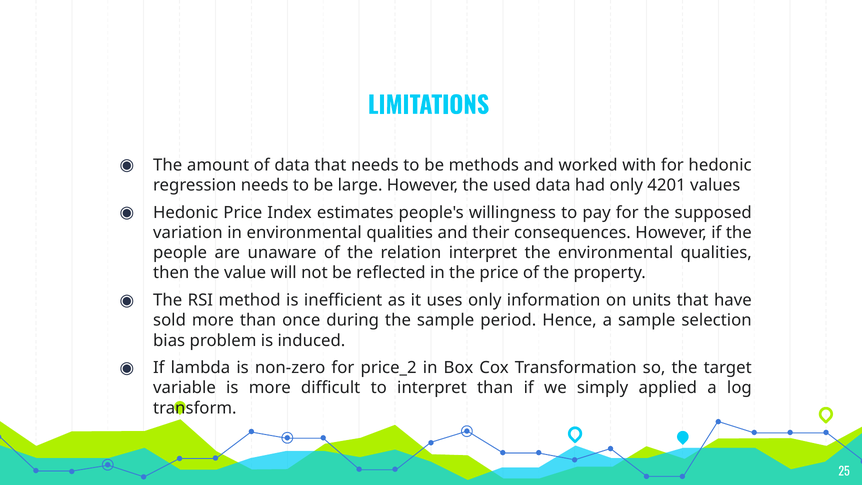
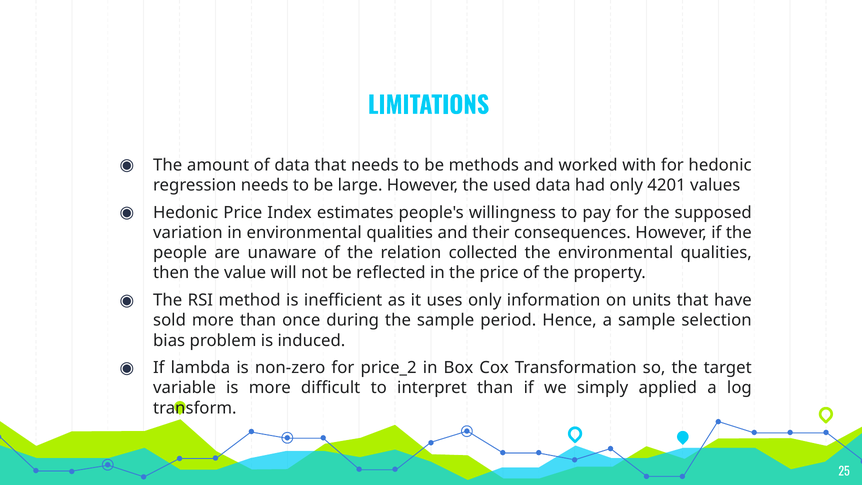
relation interpret: interpret -> collected
